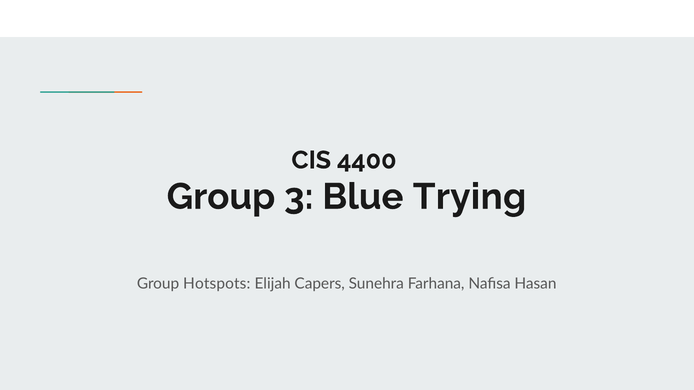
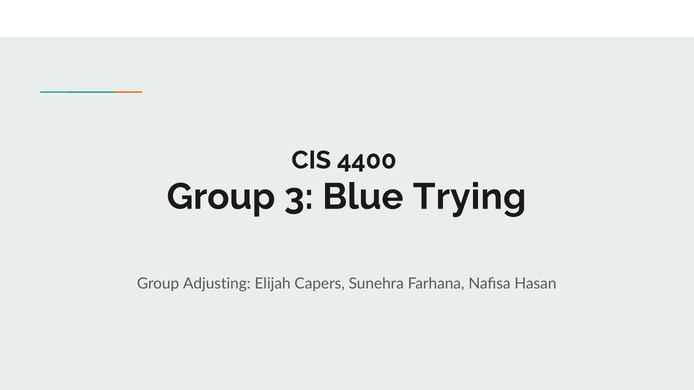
Hotspots: Hotspots -> Adjusting
